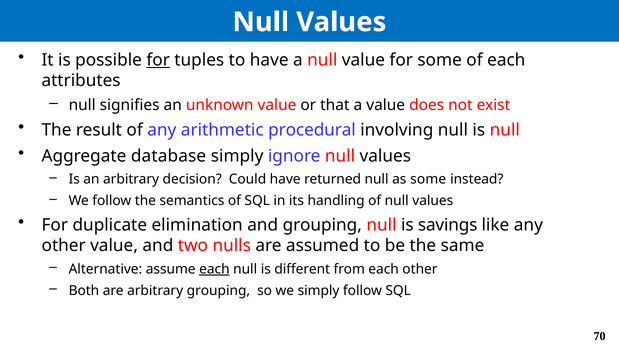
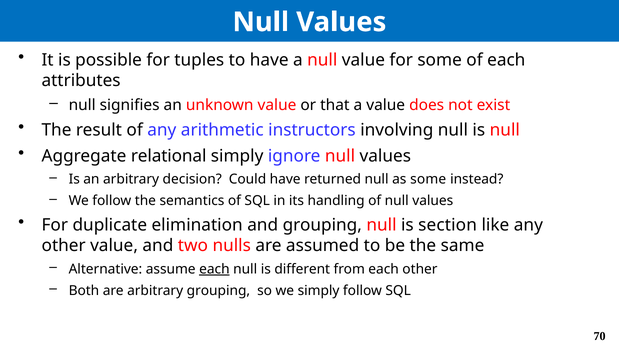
for at (158, 60) underline: present -> none
procedural: procedural -> instructors
database: database -> relational
savings: savings -> section
